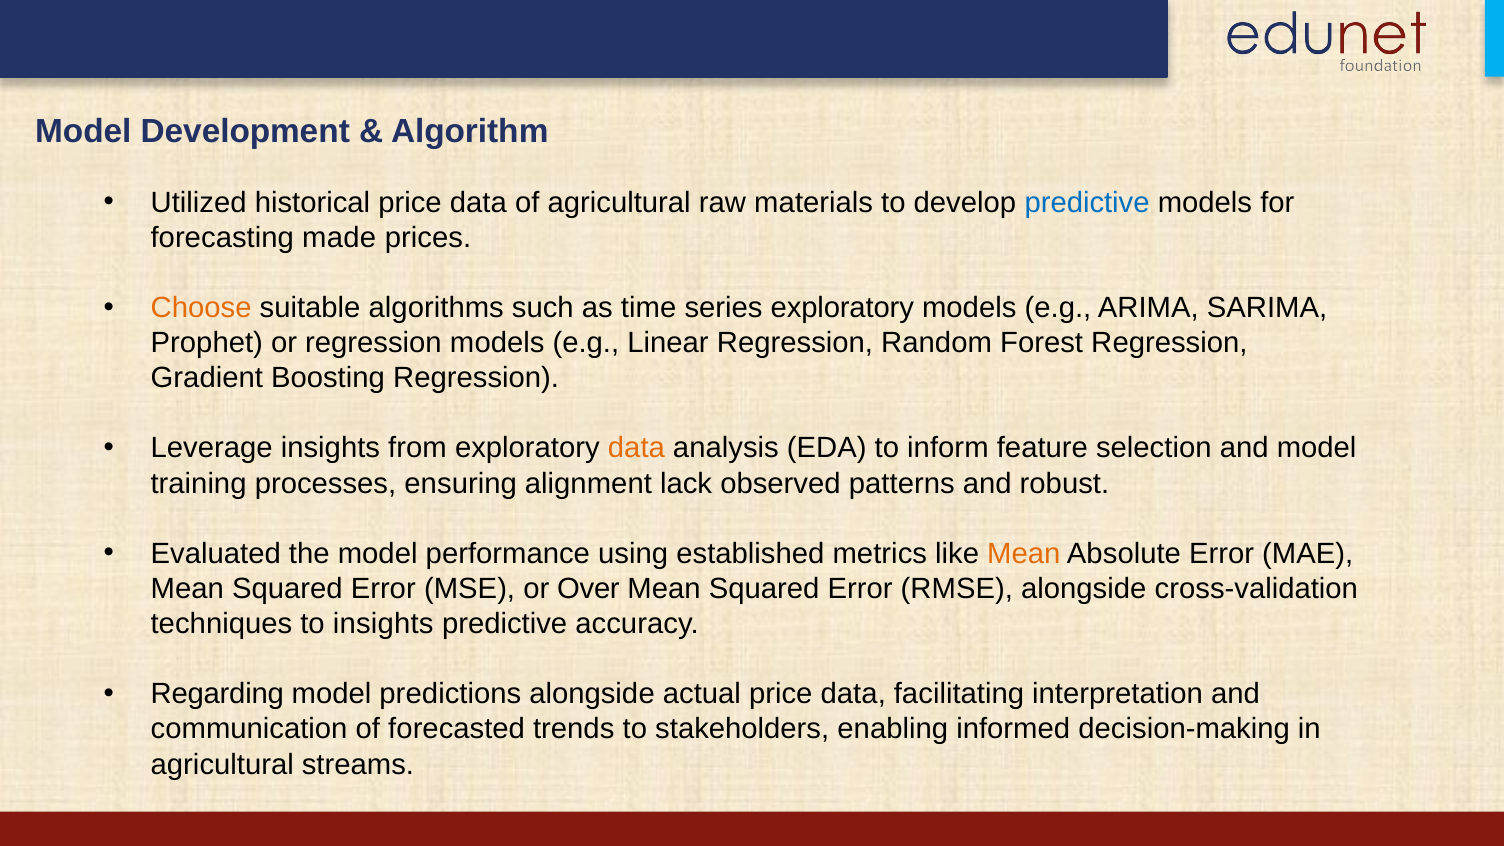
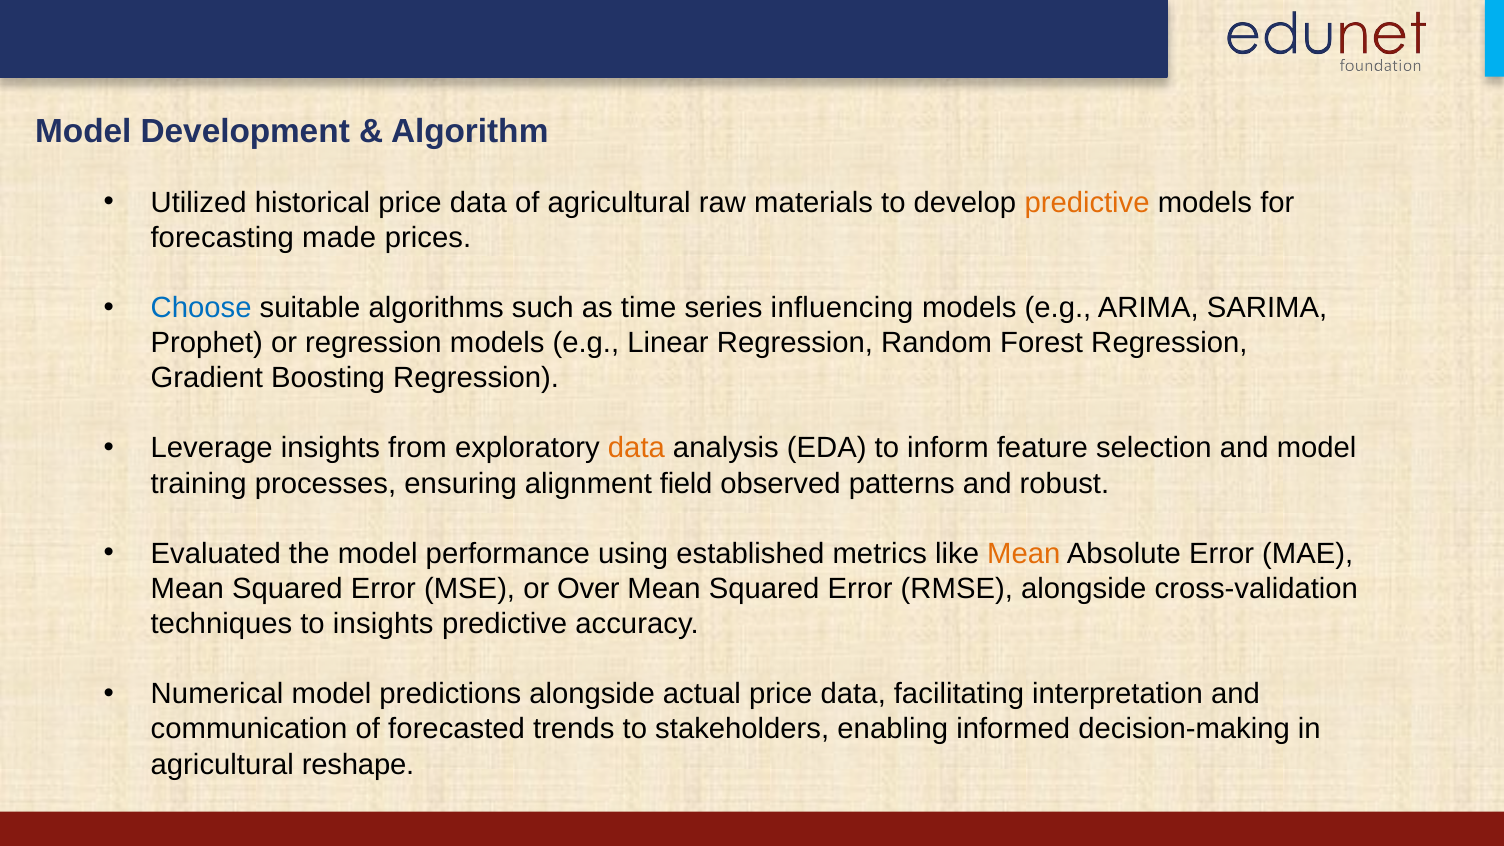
predictive at (1087, 203) colour: blue -> orange
Choose colour: orange -> blue
series exploratory: exploratory -> influencing
lack: lack -> field
Regarding: Regarding -> Numerical
streams: streams -> reshape
